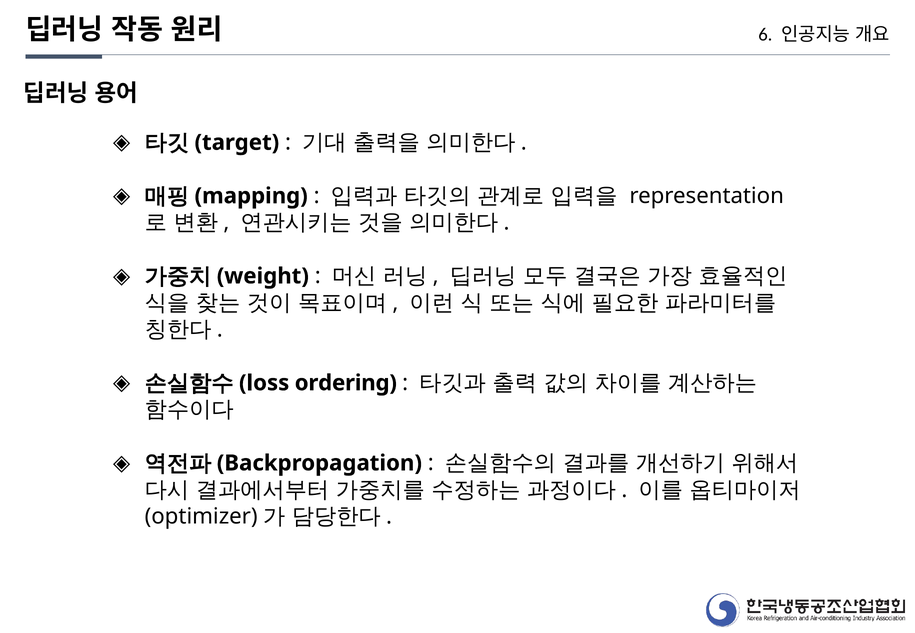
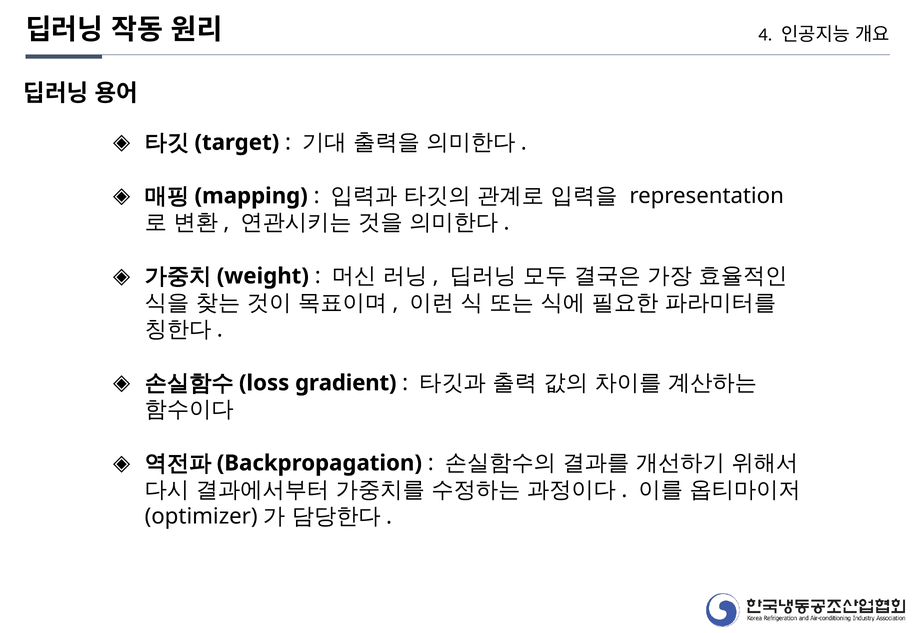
6: 6 -> 4
ordering: ordering -> gradient
